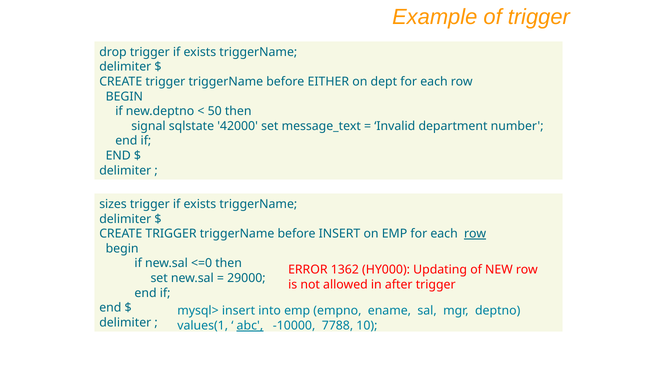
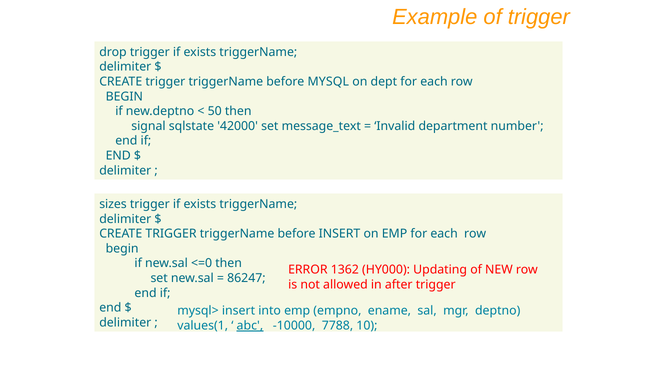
EITHER: EITHER -> MYSQL
row at (475, 234) underline: present -> none
29000: 29000 -> 86247
